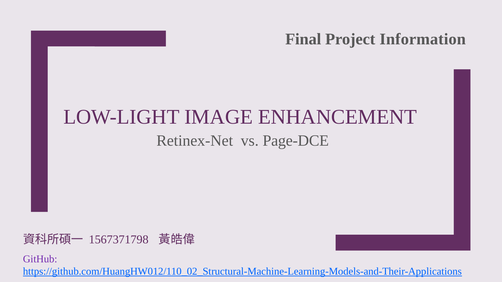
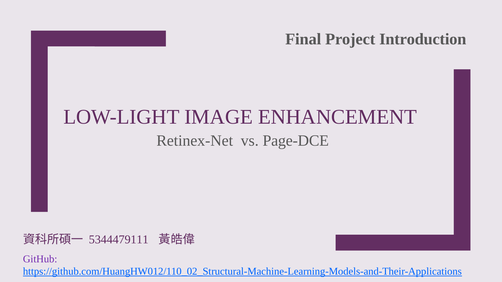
Information: Information -> Introduction
1567371798: 1567371798 -> 5344479111
